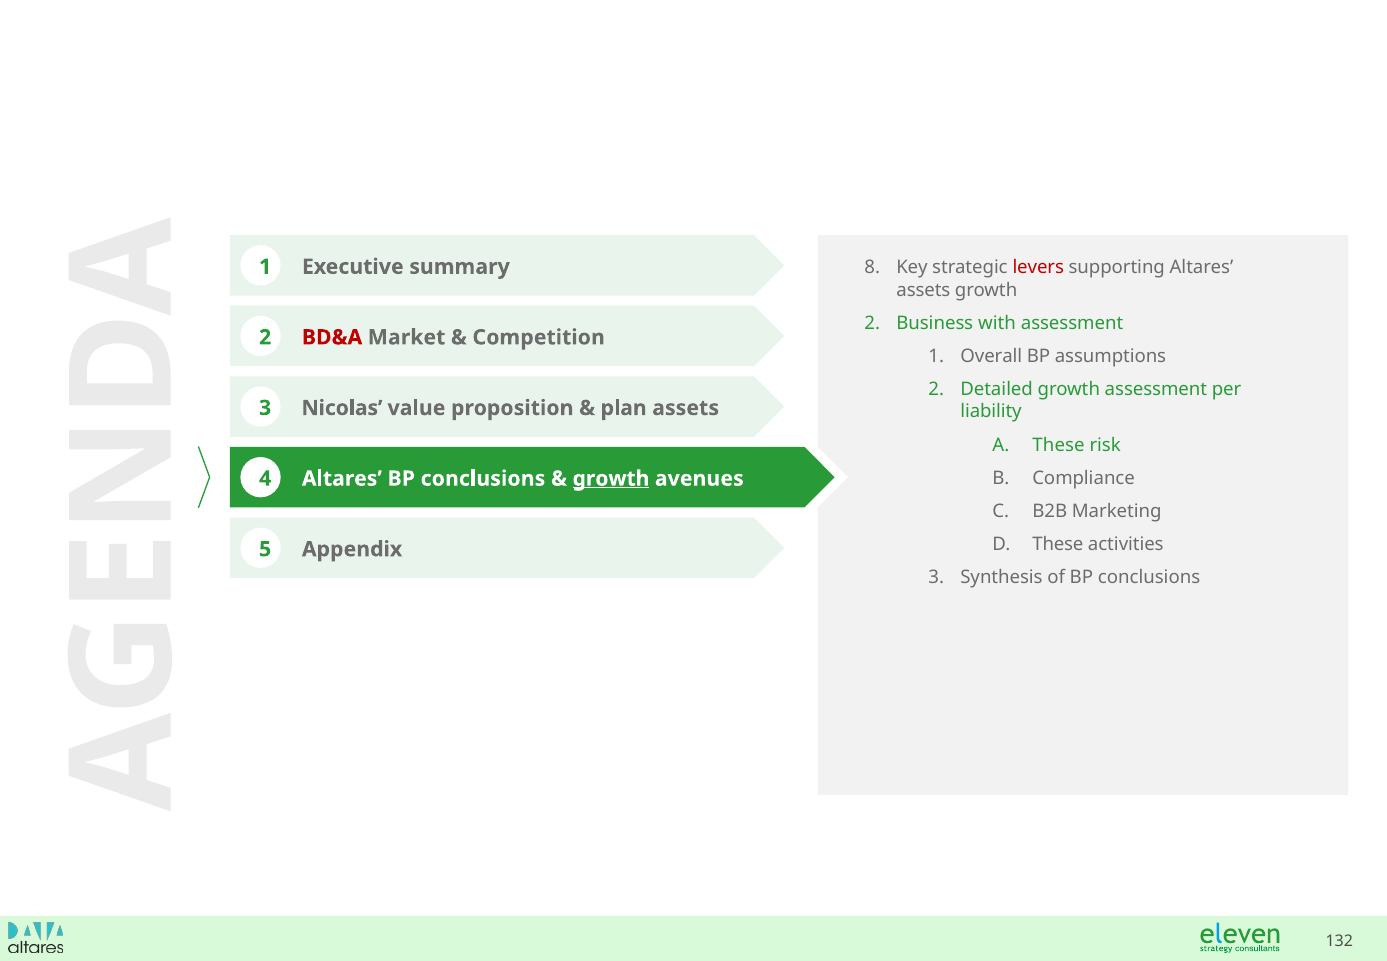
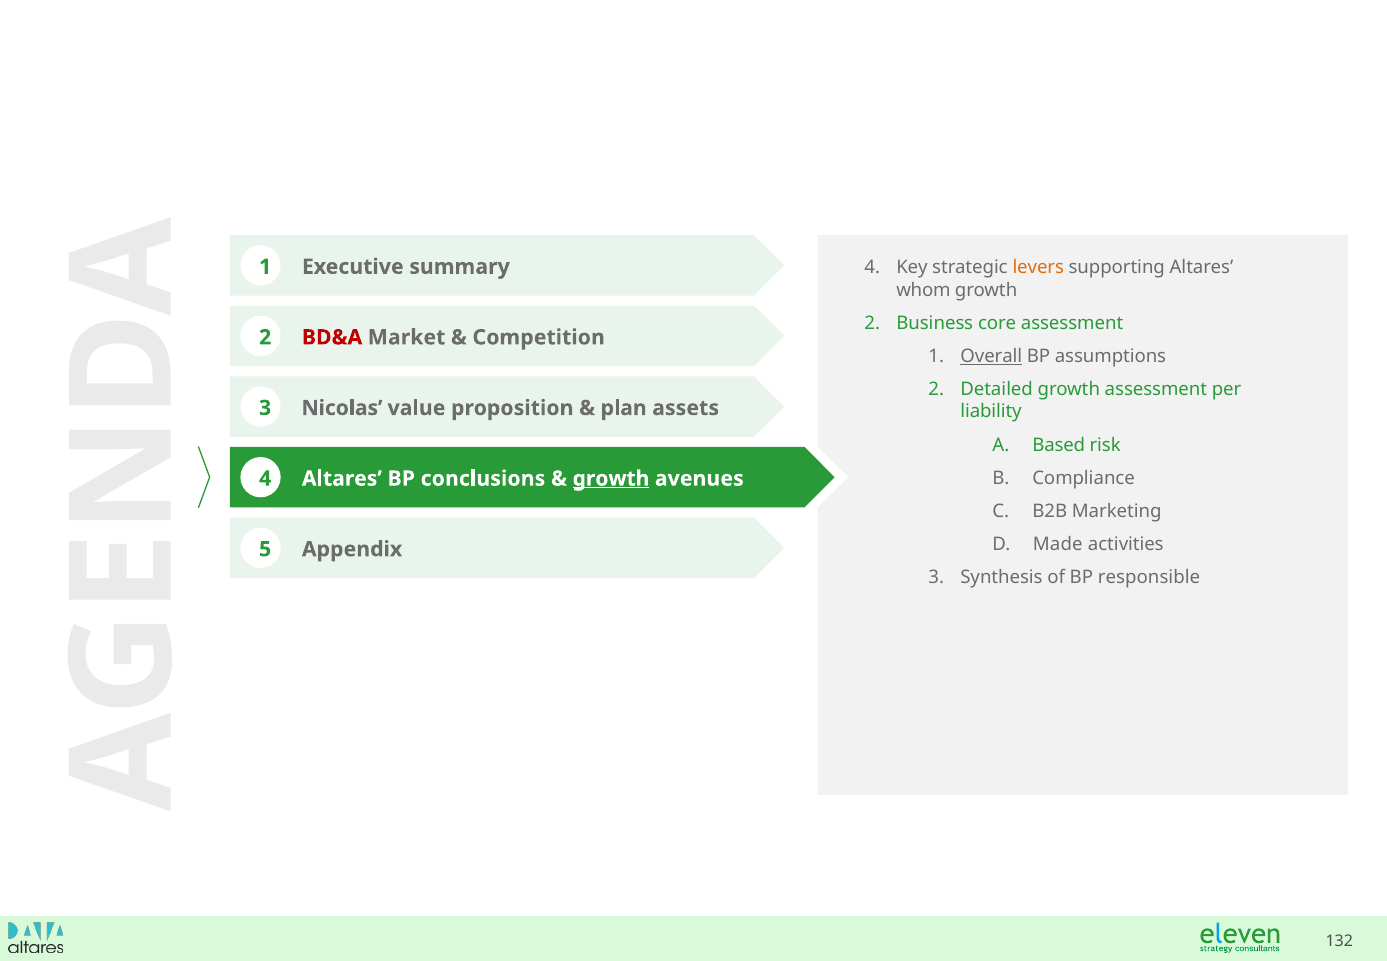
8 at (872, 267): 8 -> 4
levers colour: red -> orange
assets at (923, 290): assets -> whom
with: with -> core
Overall underline: none -> present
These at (1059, 445): These -> Based
These at (1058, 544): These -> Made
of BP conclusions: conclusions -> responsible
